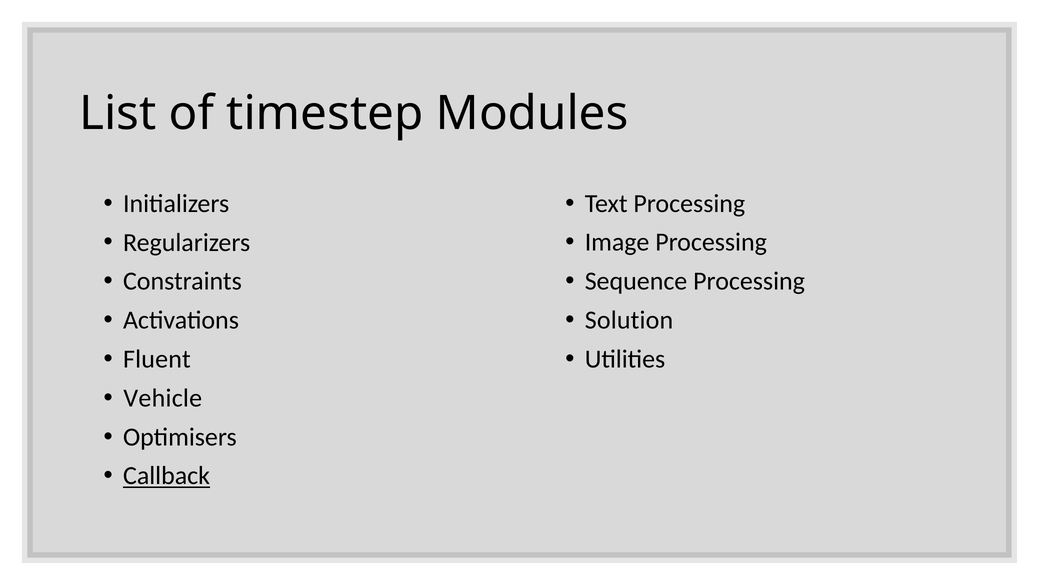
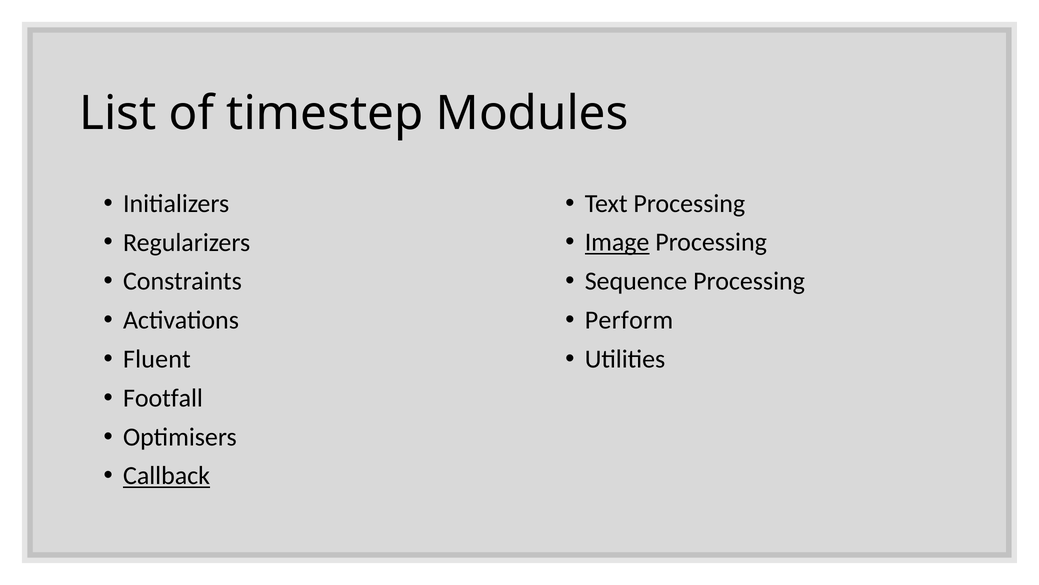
Image underline: none -> present
Solution: Solution -> Perform
Vehicle: Vehicle -> Footfall
